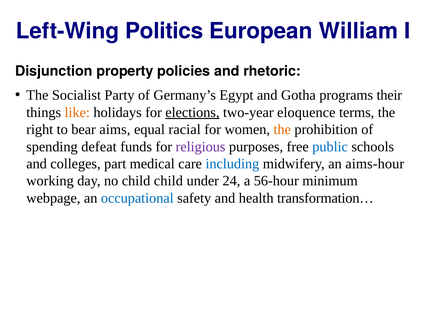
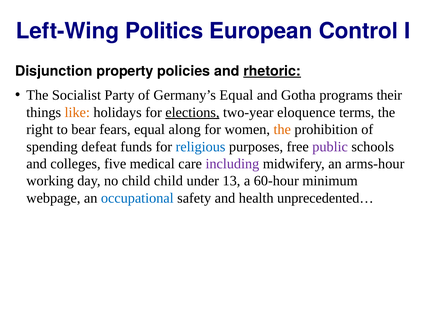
William: William -> Control
rhetoric underline: none -> present
Germany’s Egypt: Egypt -> Equal
aims: aims -> fears
racial: racial -> along
religious colour: purple -> blue
public colour: blue -> purple
part: part -> five
including colour: blue -> purple
aims-hour: aims-hour -> arms-hour
24: 24 -> 13
56-hour: 56-hour -> 60-hour
transformation…: transformation… -> unprecedented…
